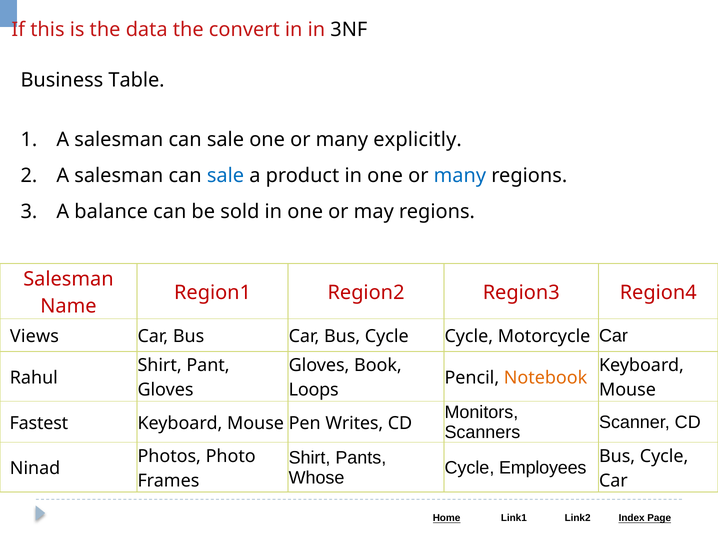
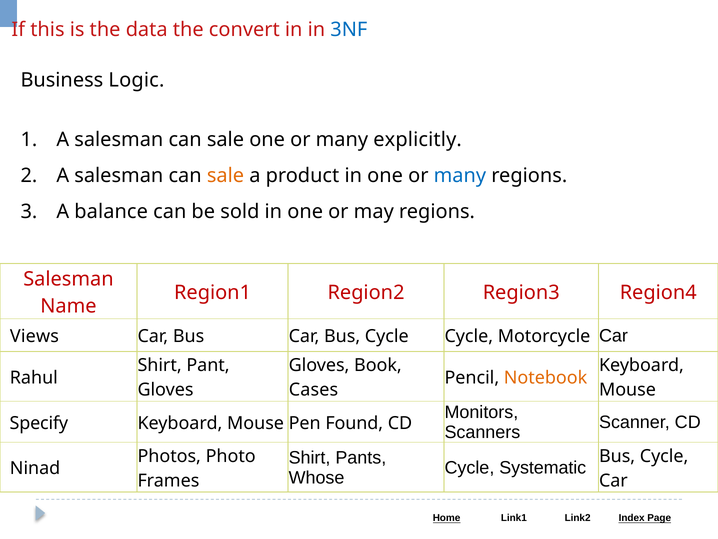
3NF colour: black -> blue
Table: Table -> Logic
sale at (225, 176) colour: blue -> orange
Loops: Loops -> Cases
Fastest: Fastest -> Specify
Writes: Writes -> Found
Employees: Employees -> Systematic
